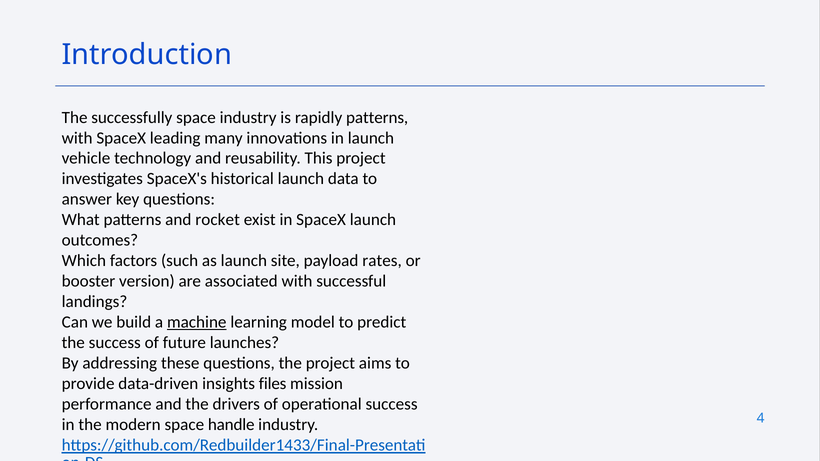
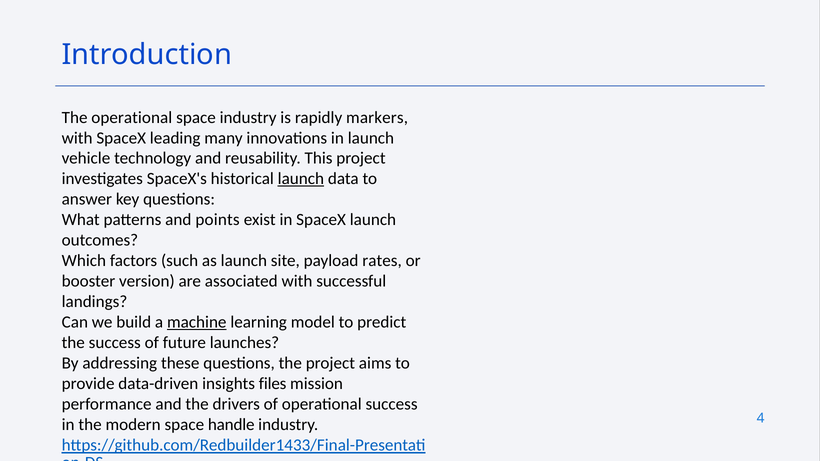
The successfully: successfully -> operational
rapidly patterns: patterns -> markers
launch at (301, 179) underline: none -> present
rocket: rocket -> points
